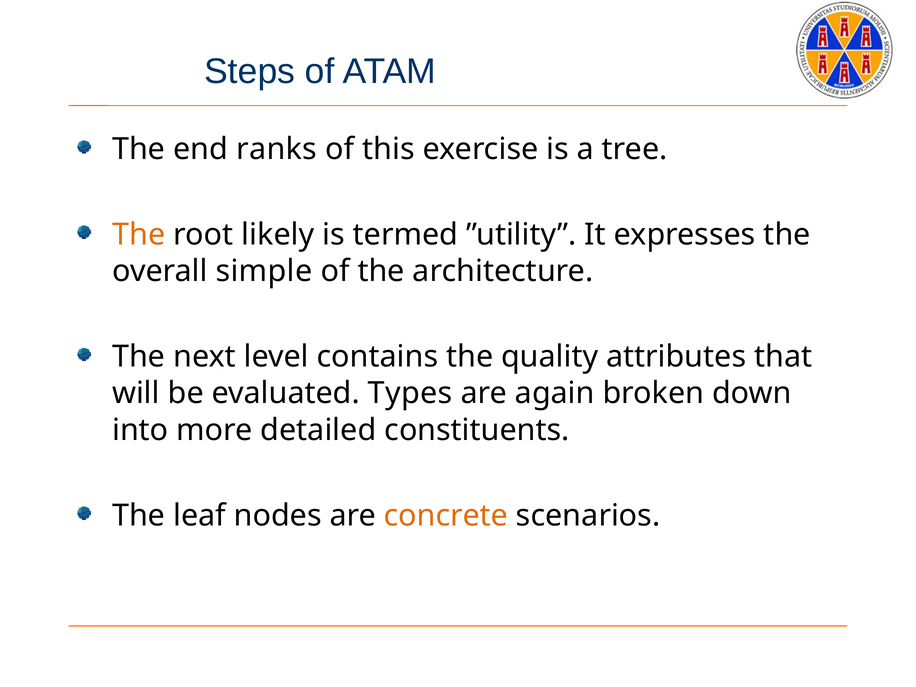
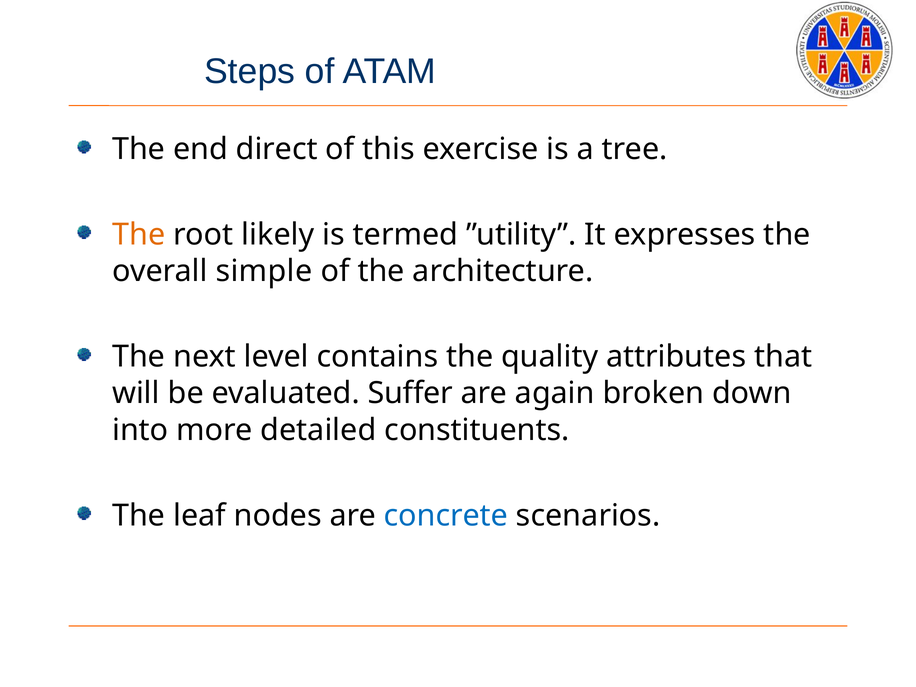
ranks: ranks -> direct
Types: Types -> Suffer
concrete colour: orange -> blue
